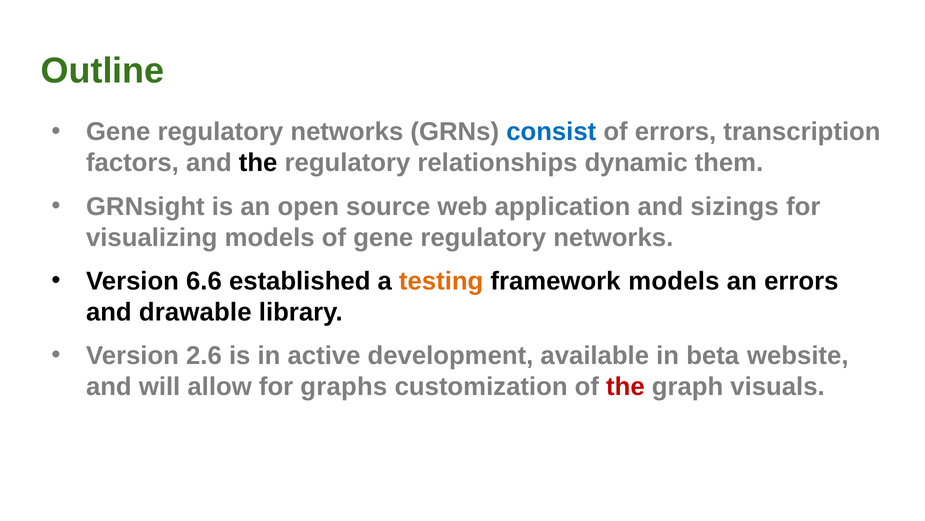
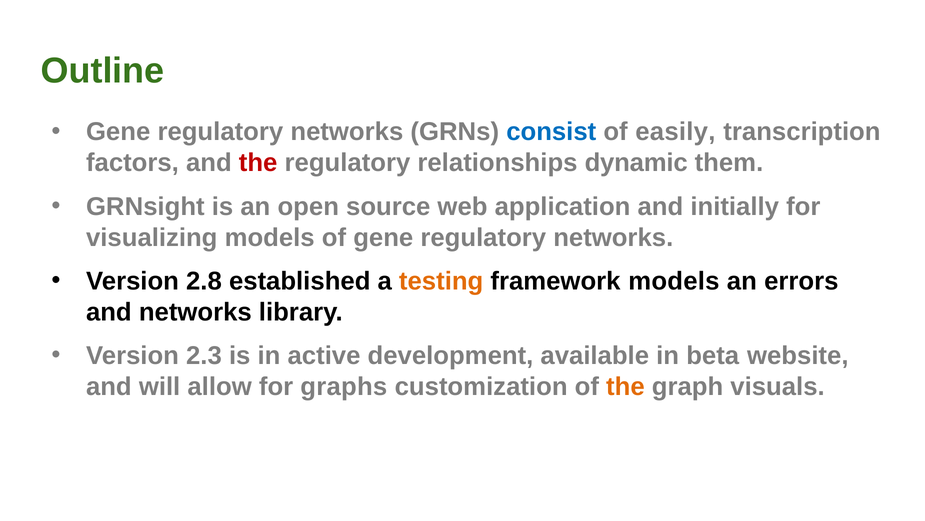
of errors: errors -> easily
the at (258, 163) colour: black -> red
sizings: sizings -> initially
6.6: 6.6 -> 2.8
and drawable: drawable -> networks
2.6: 2.6 -> 2.3
the at (625, 386) colour: red -> orange
